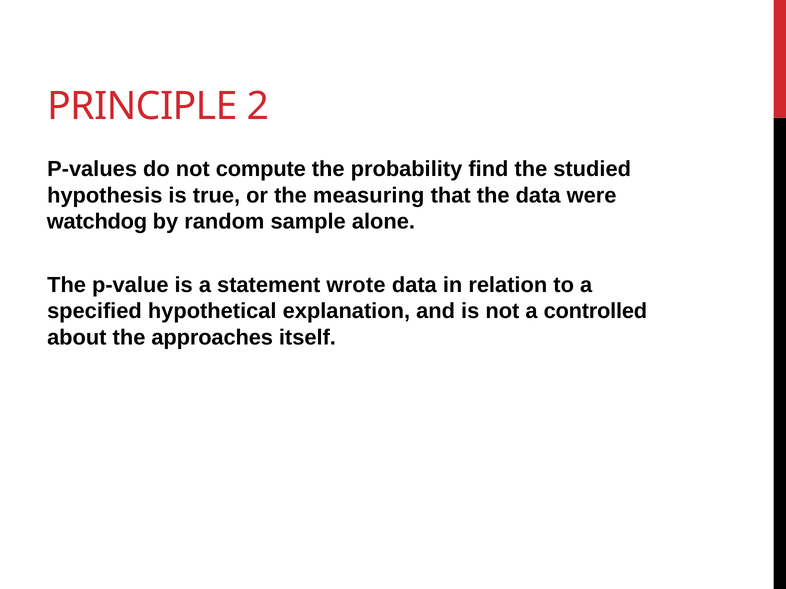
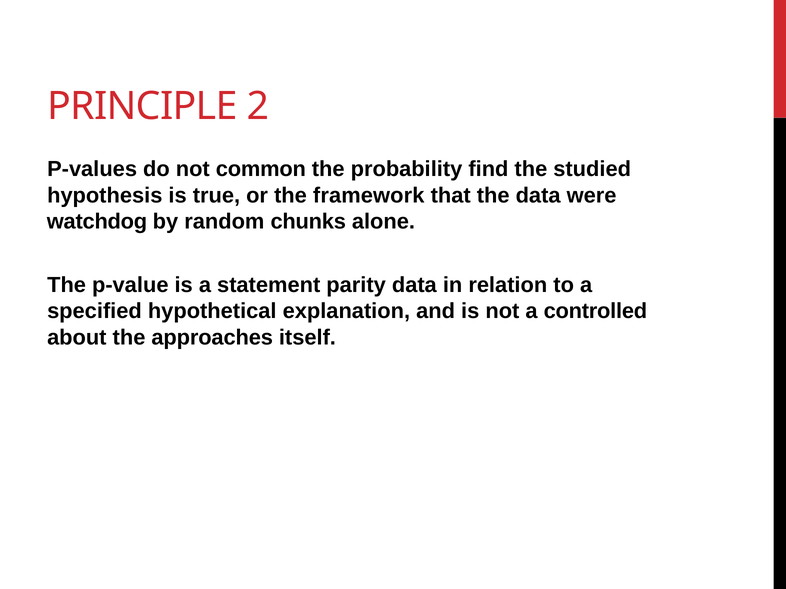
compute: compute -> common
measuring: measuring -> framework
sample: sample -> chunks
wrote: wrote -> parity
